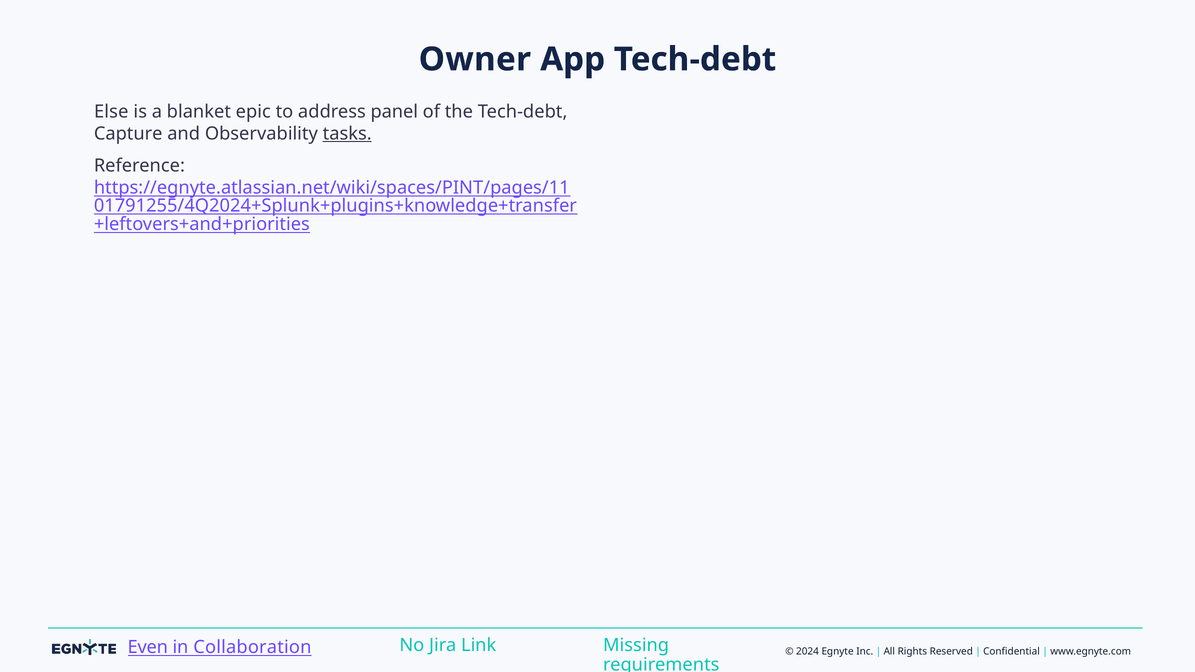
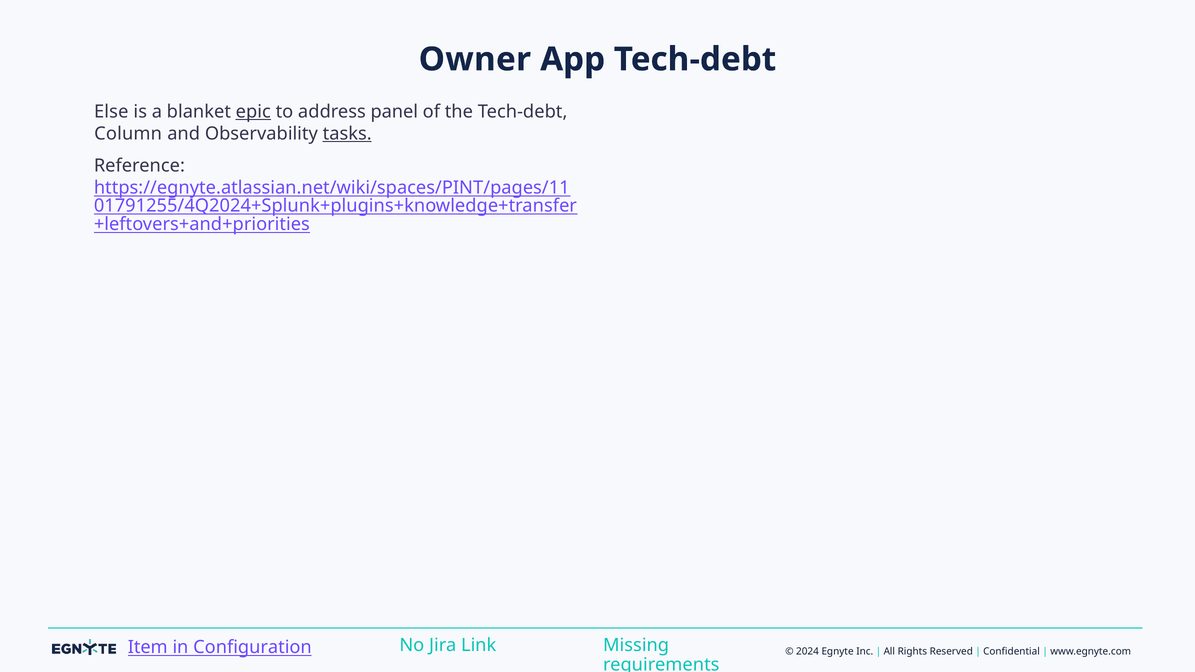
epic underline: none -> present
Capture: Capture -> Column
Even: Even -> Item
Collaboration: Collaboration -> Configuration
